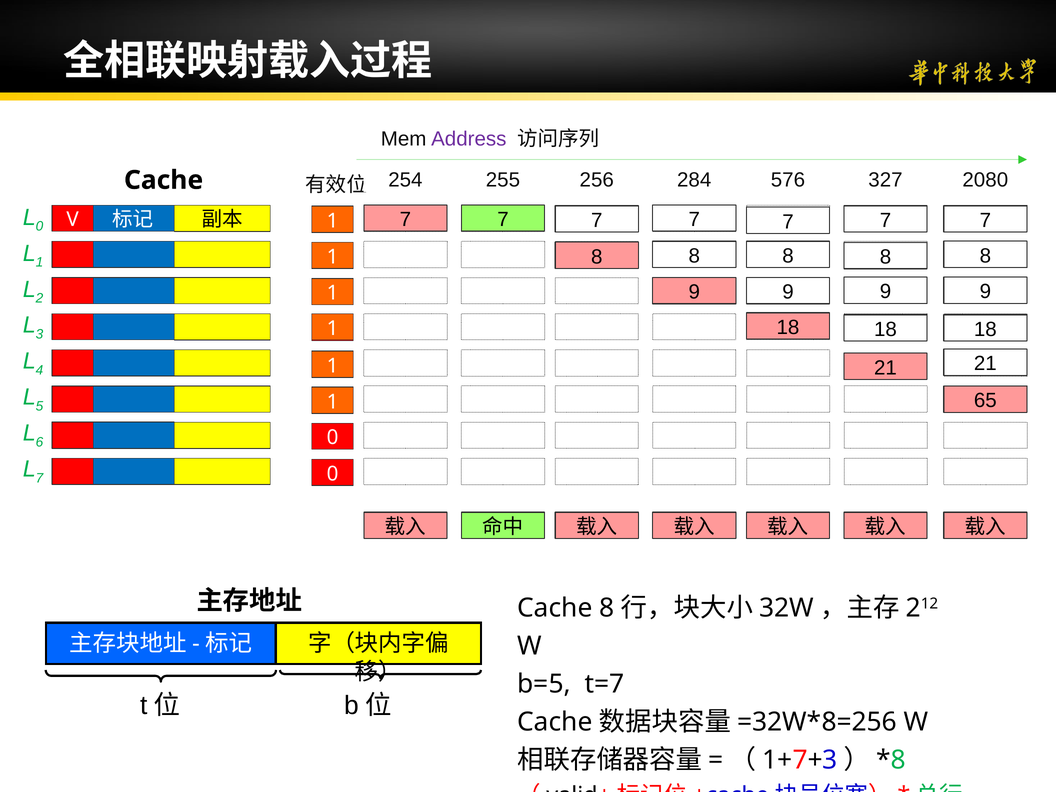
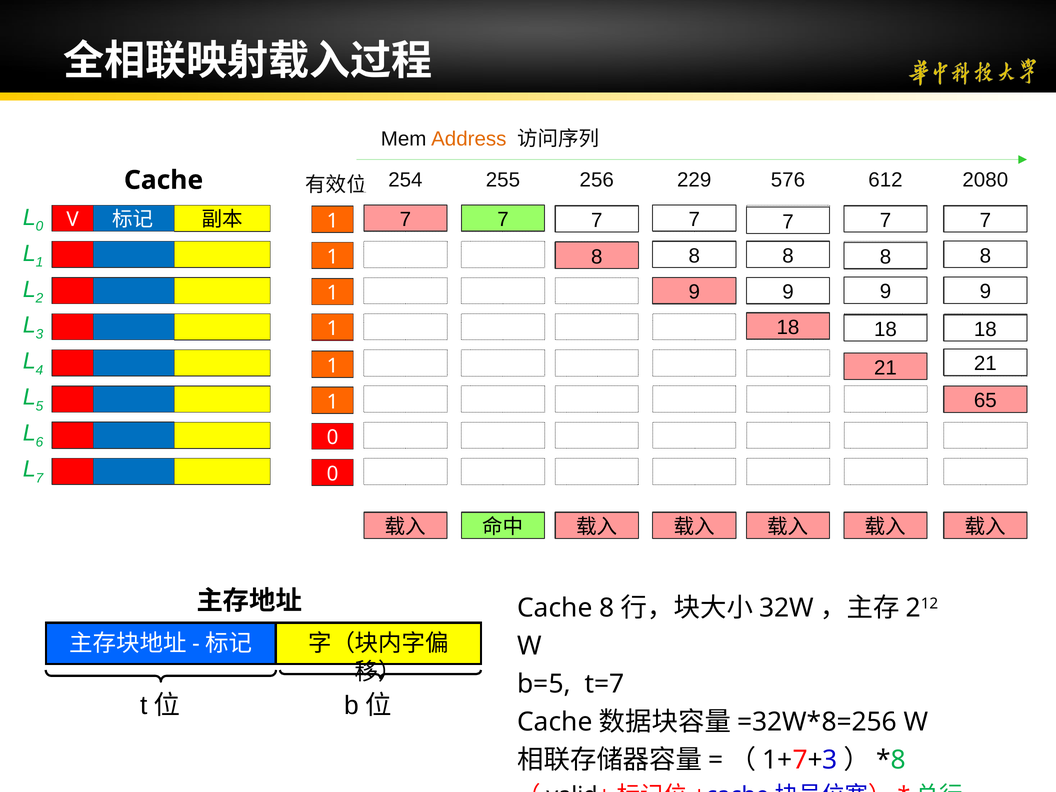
Address colour: purple -> orange
284: 284 -> 229
327: 327 -> 612
